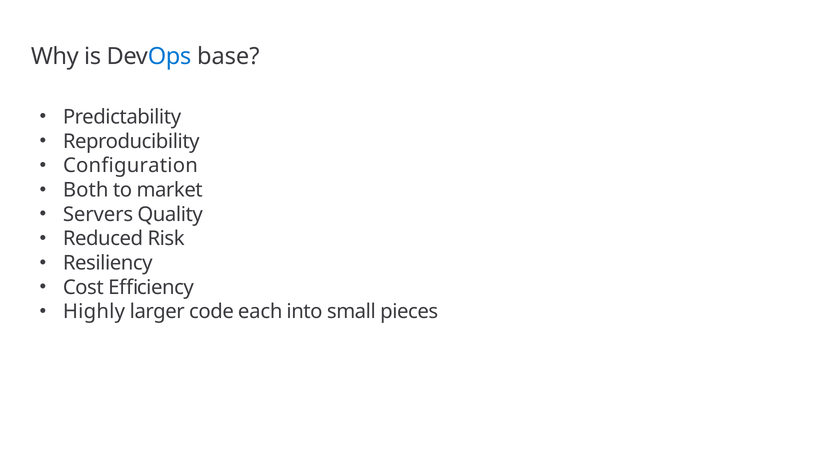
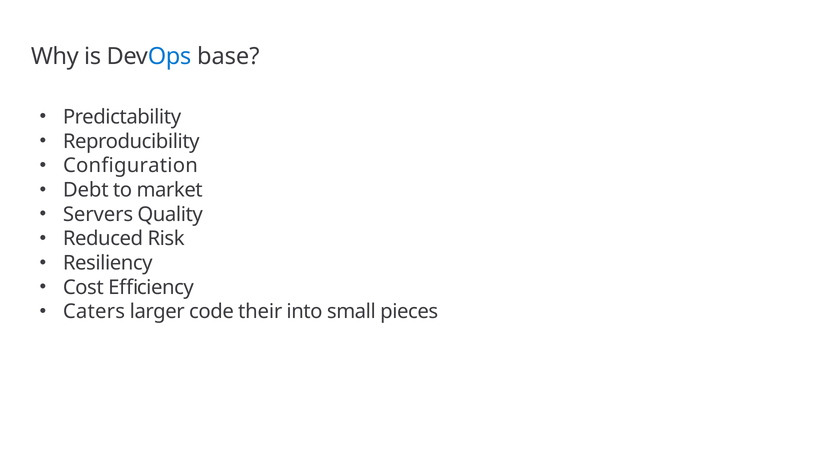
Both: Both -> Debt
Highly: Highly -> Caters
each: each -> their
